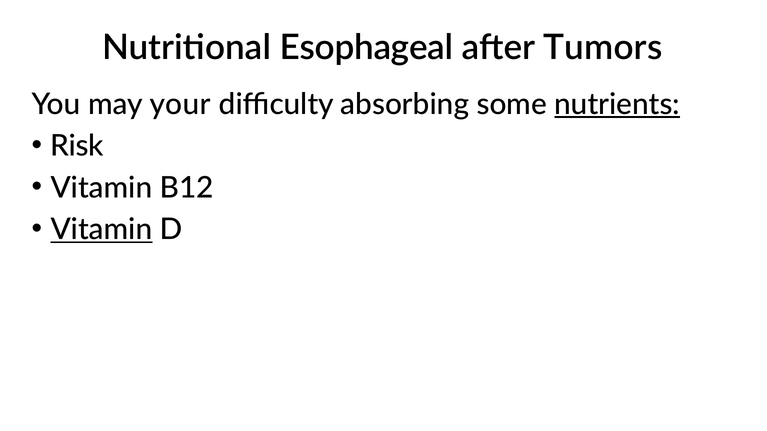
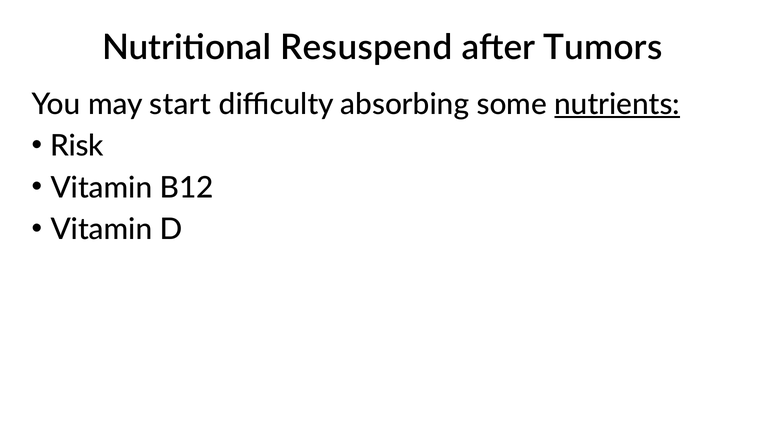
Esophageal: Esophageal -> Resuspend
your: your -> start
Vitamin at (102, 230) underline: present -> none
